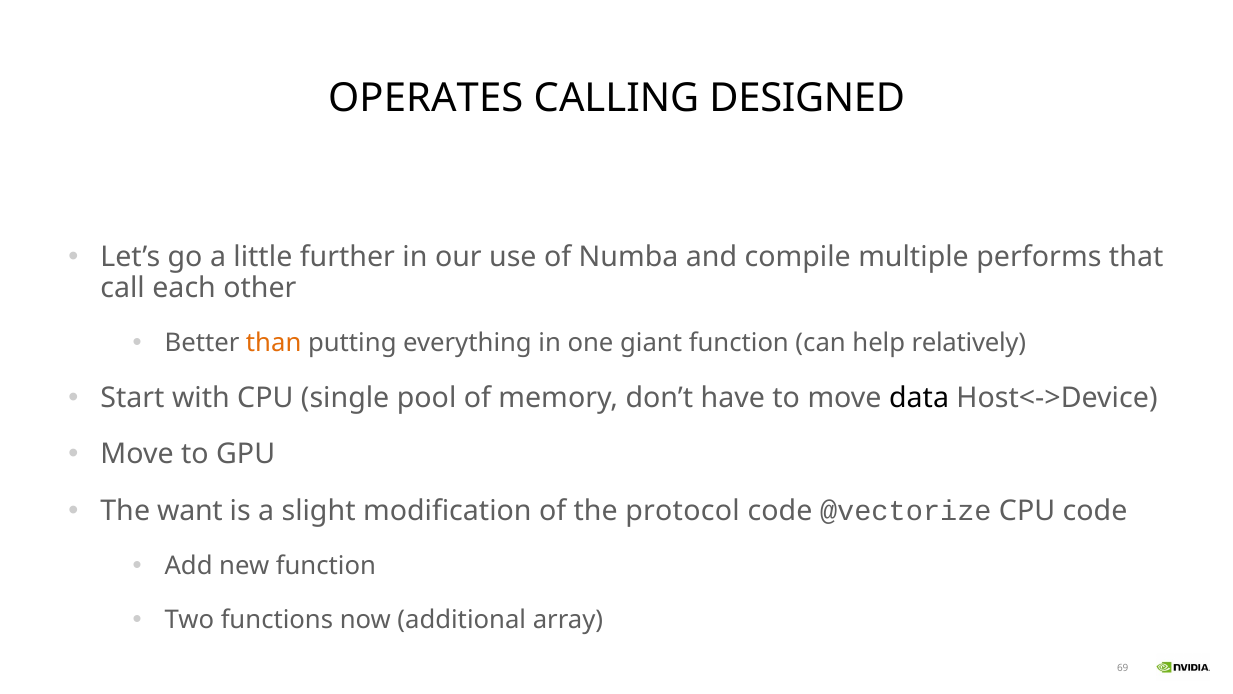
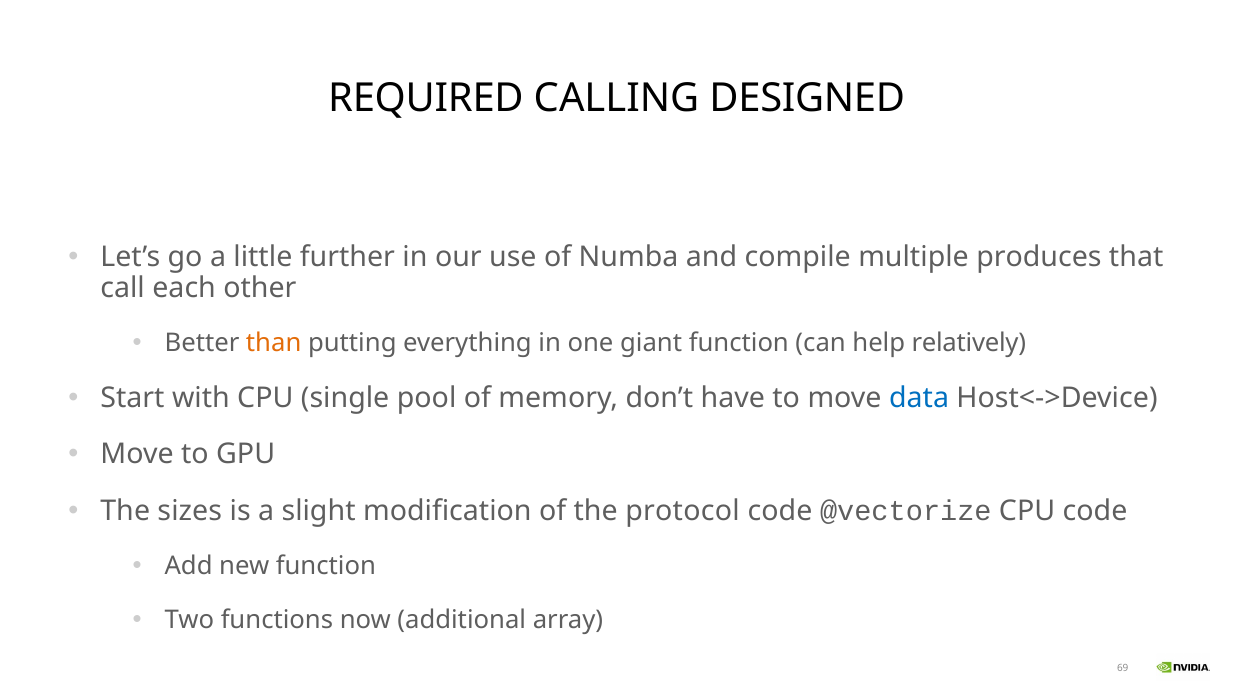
OPERATES: OPERATES -> REQUIRED
performs: performs -> produces
data colour: black -> blue
want: want -> sizes
